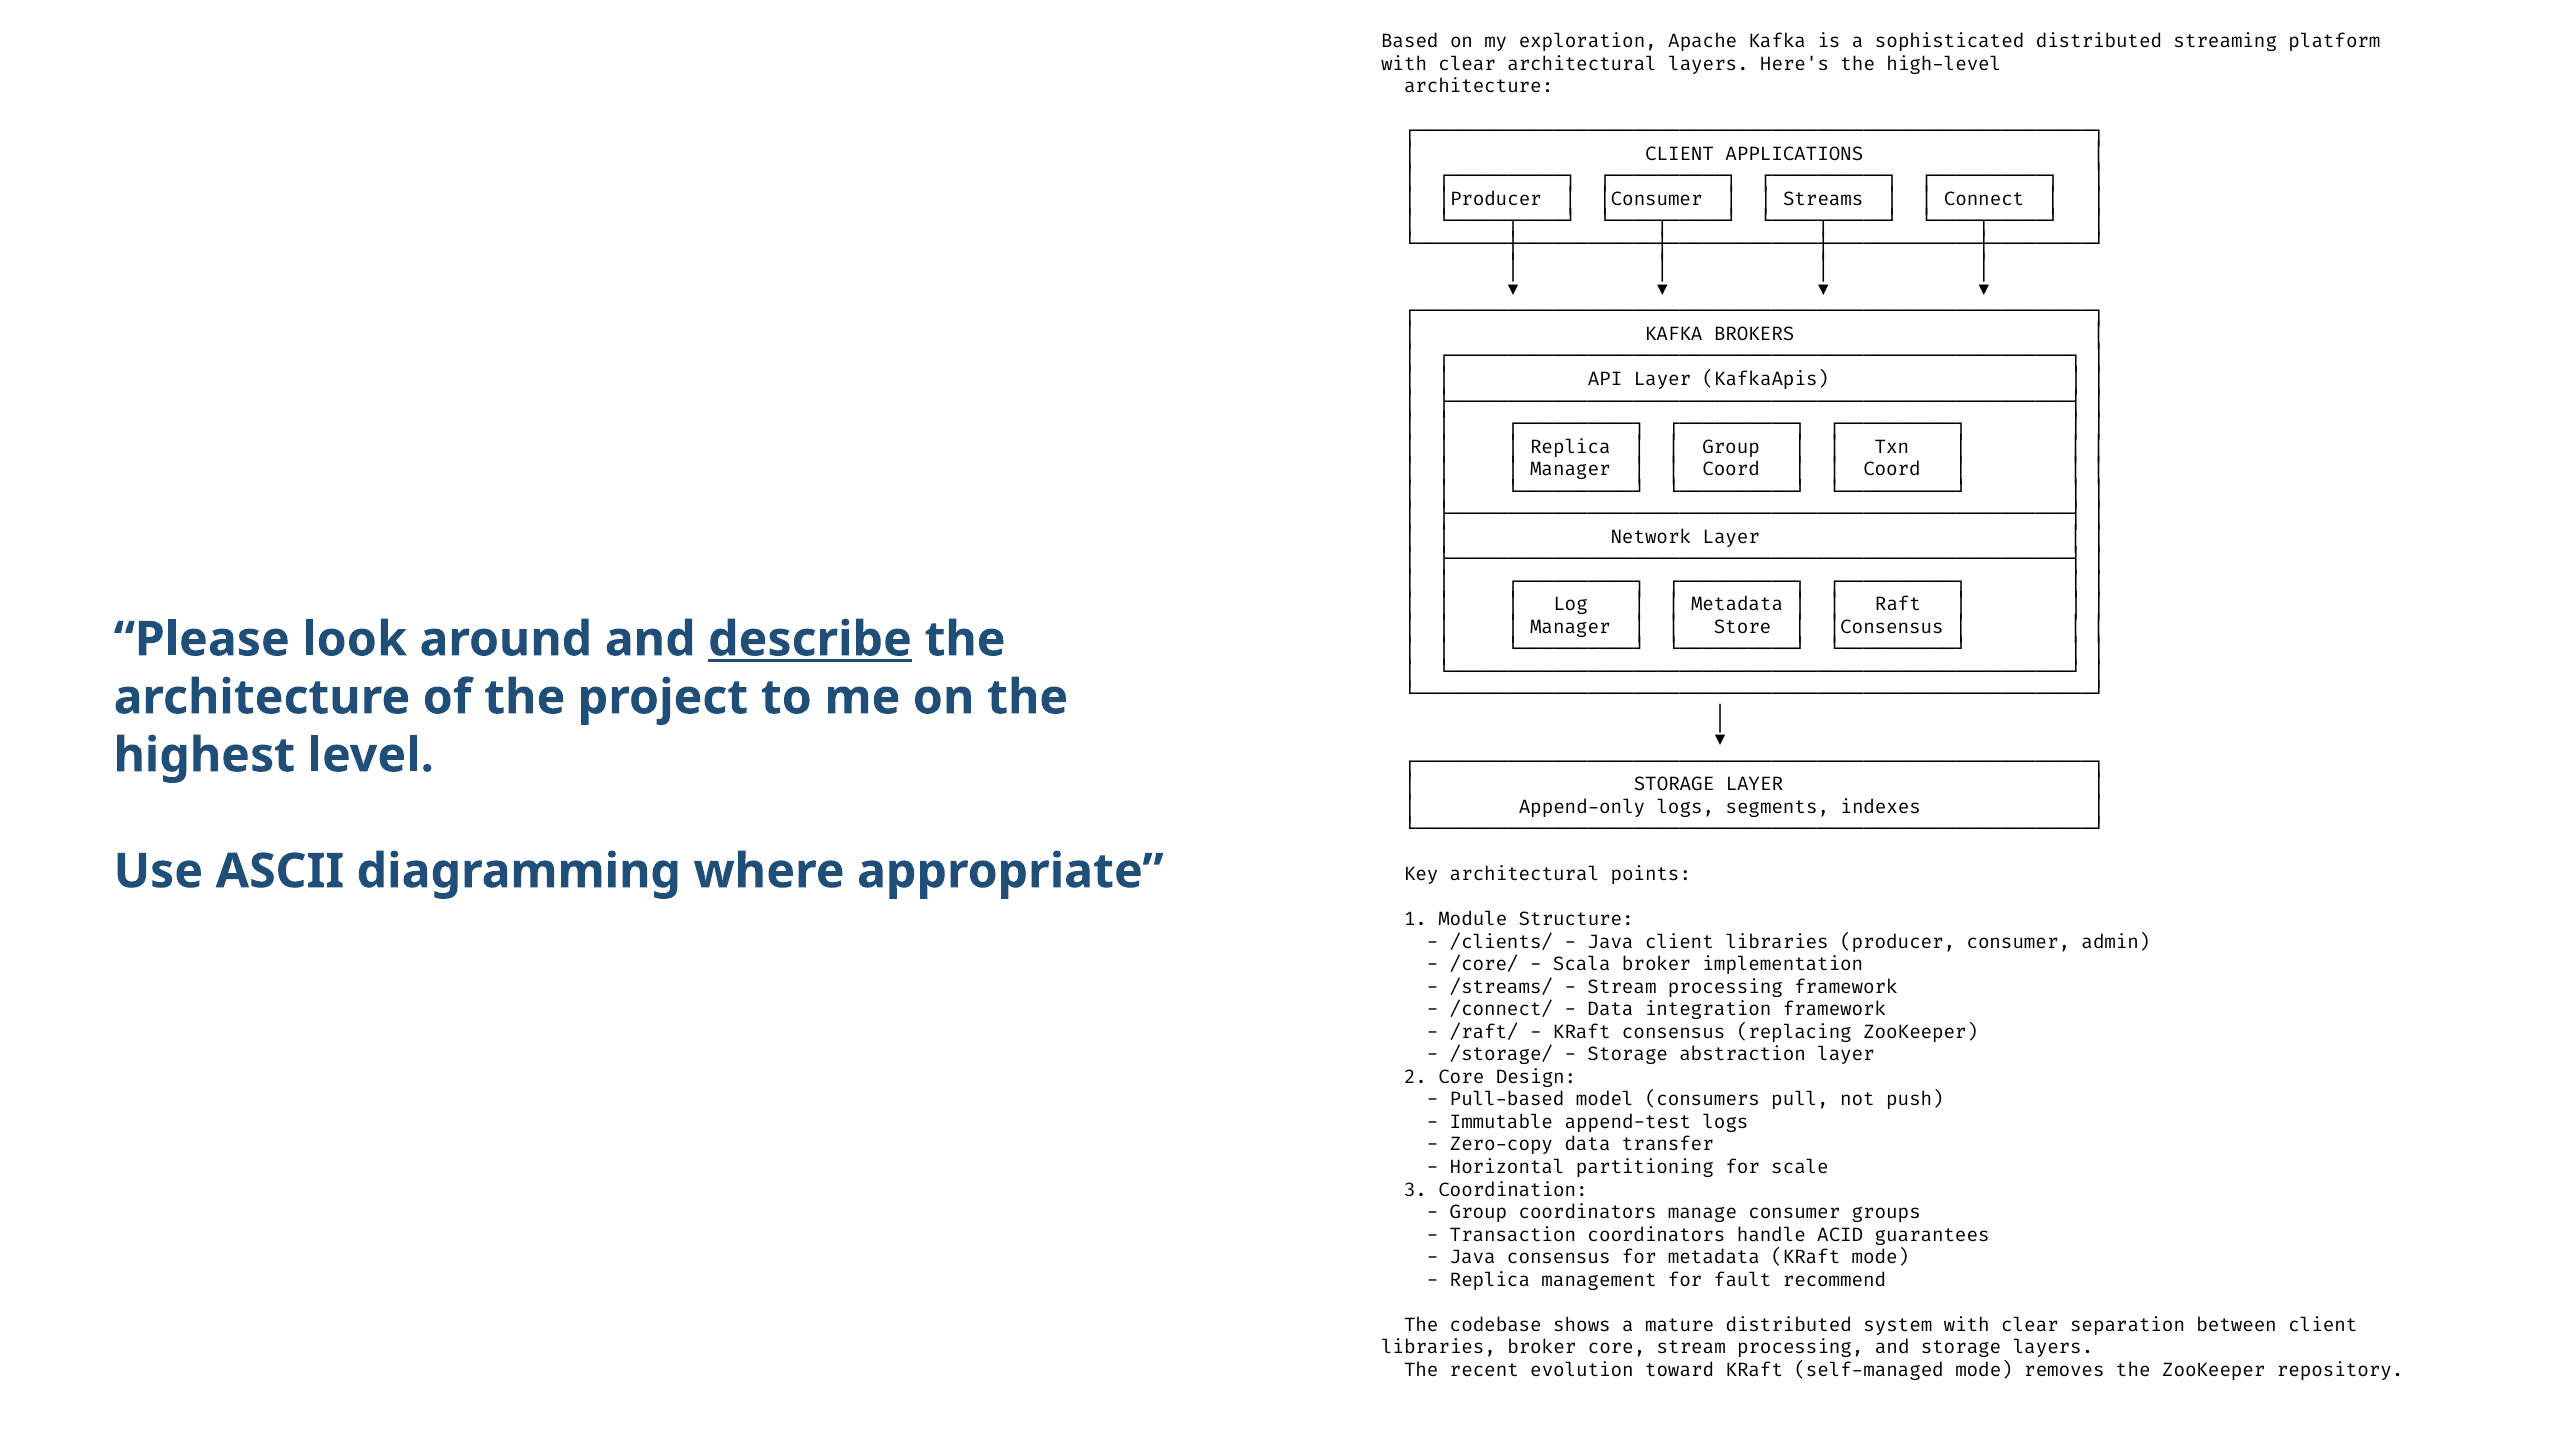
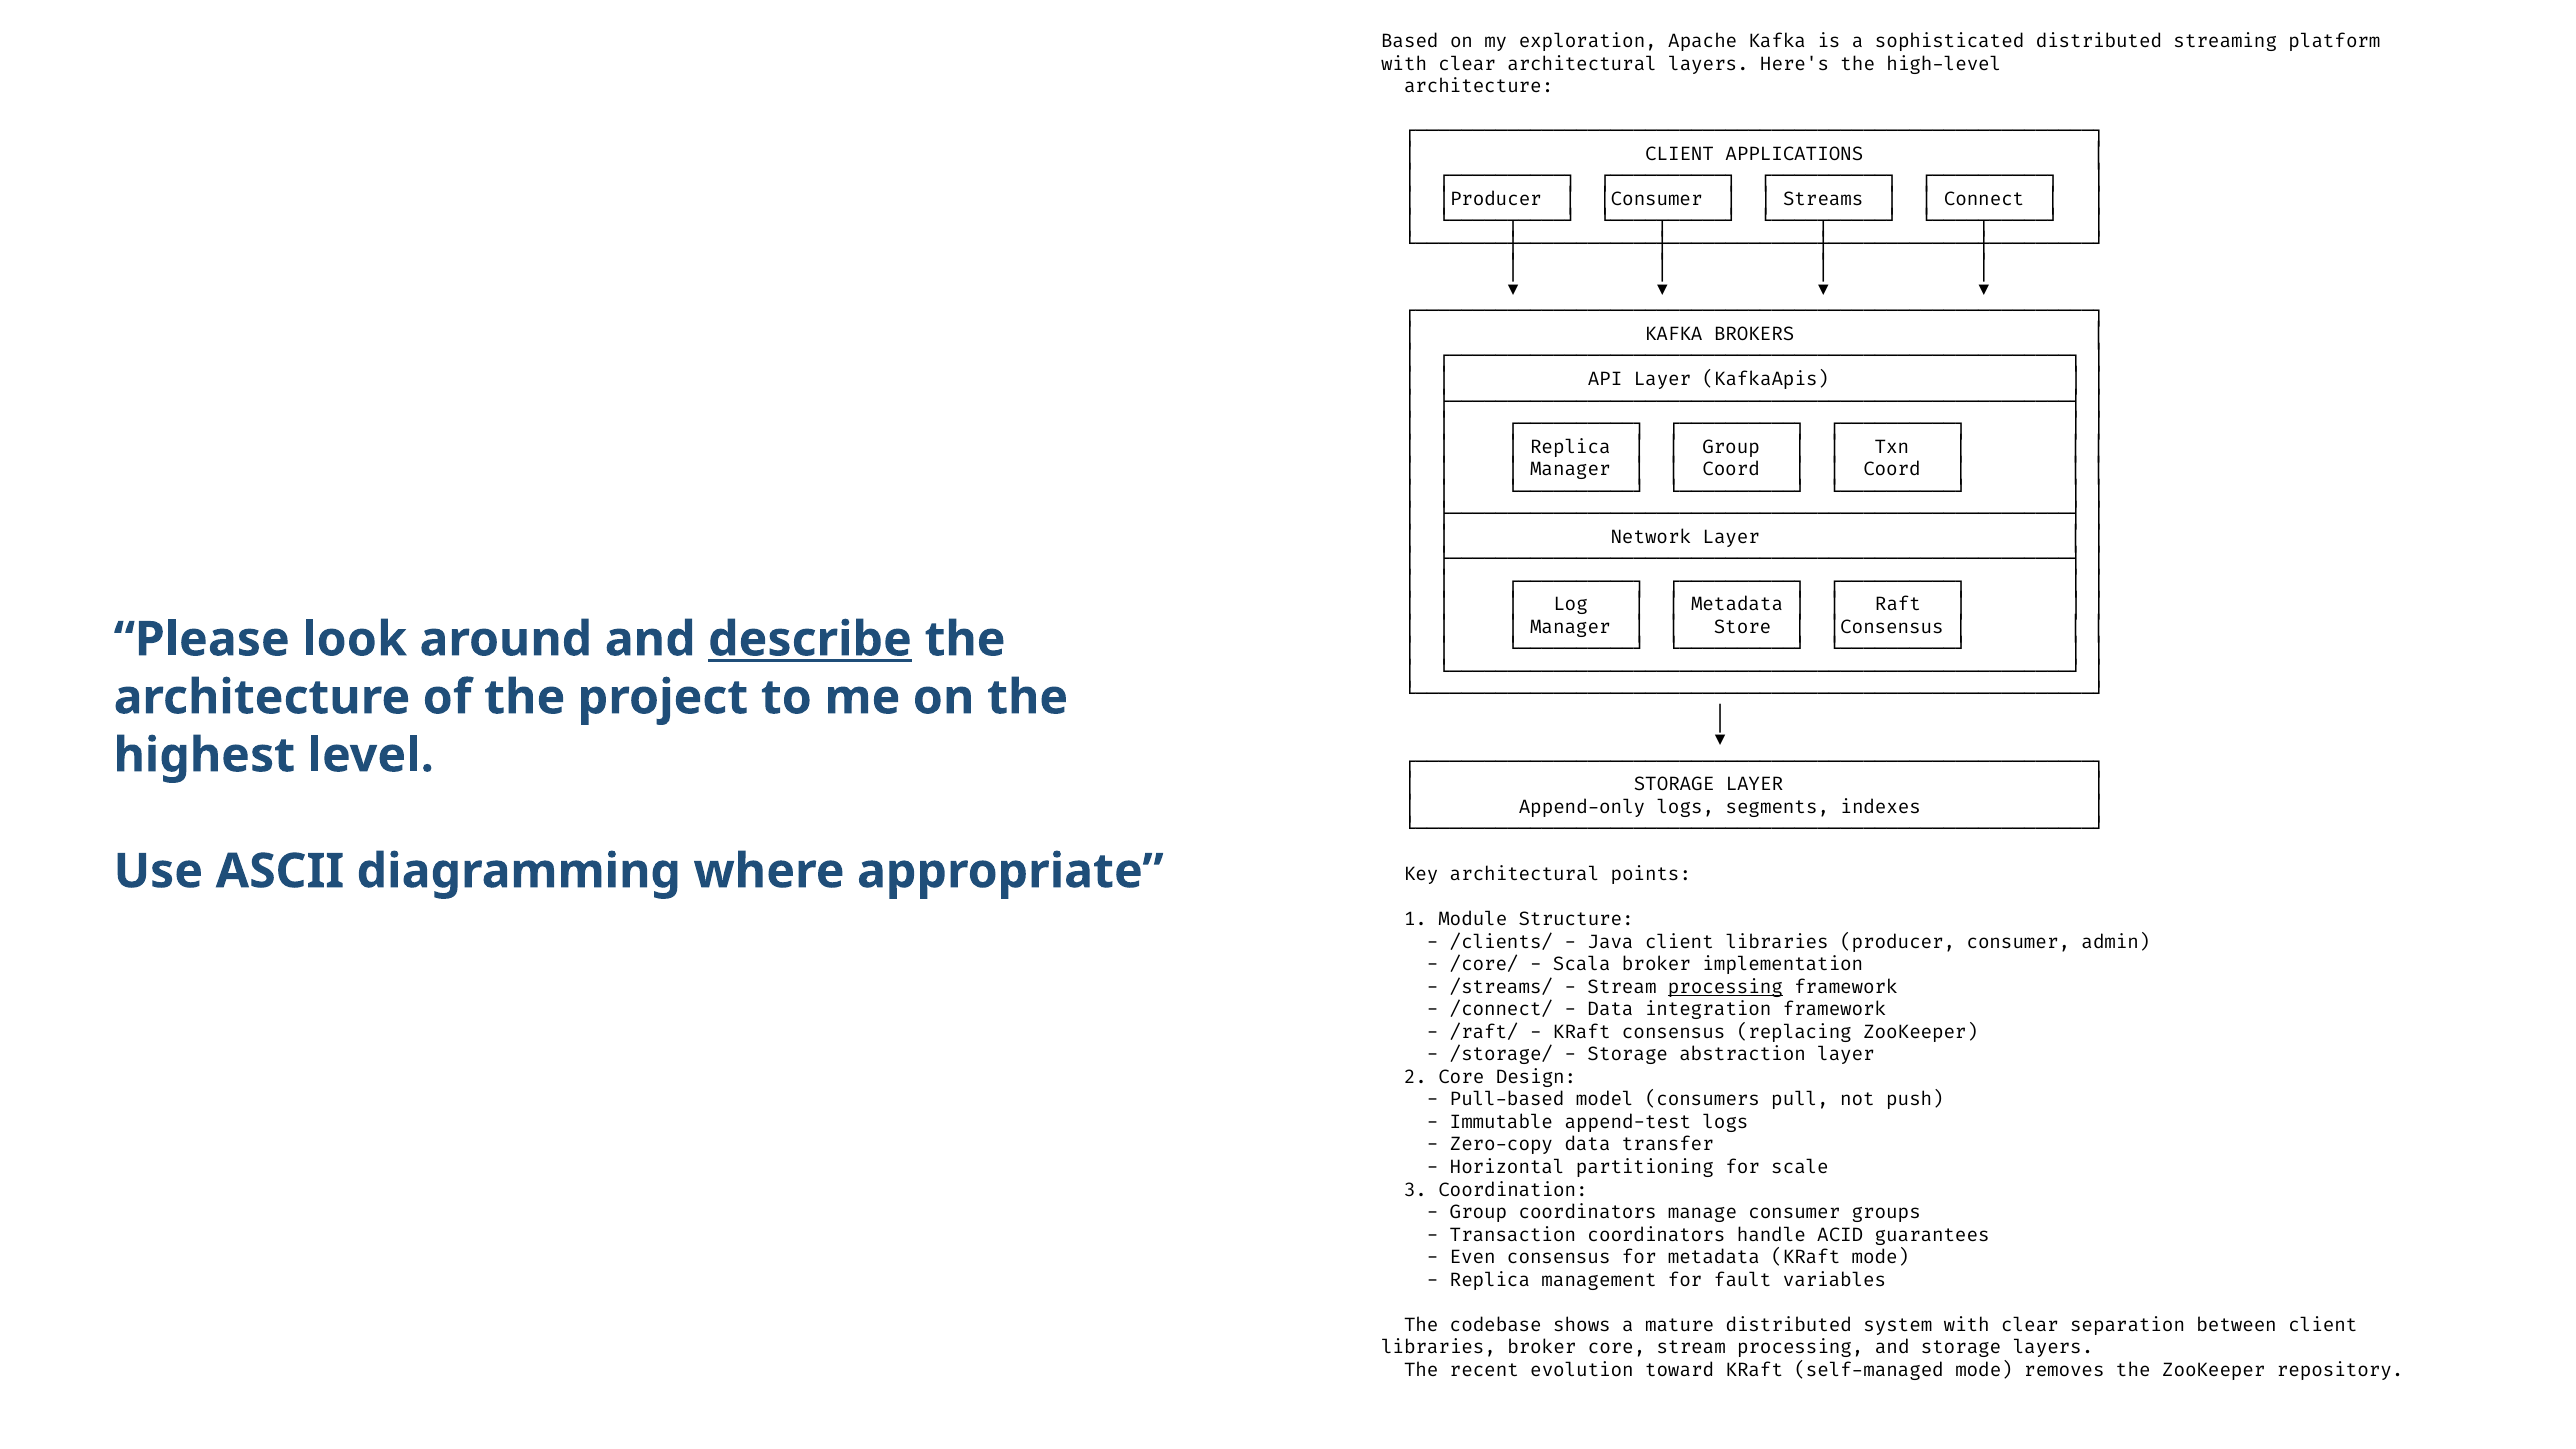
processing at (1725, 987) underline: none -> present
Java at (1473, 1257): Java -> Even
recommend: recommend -> variables
